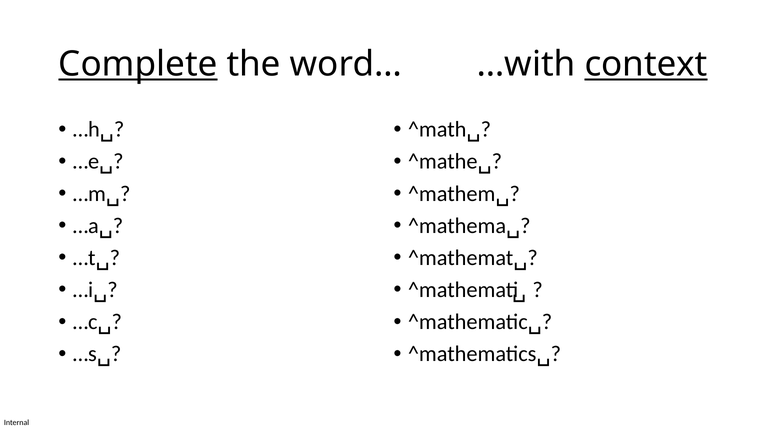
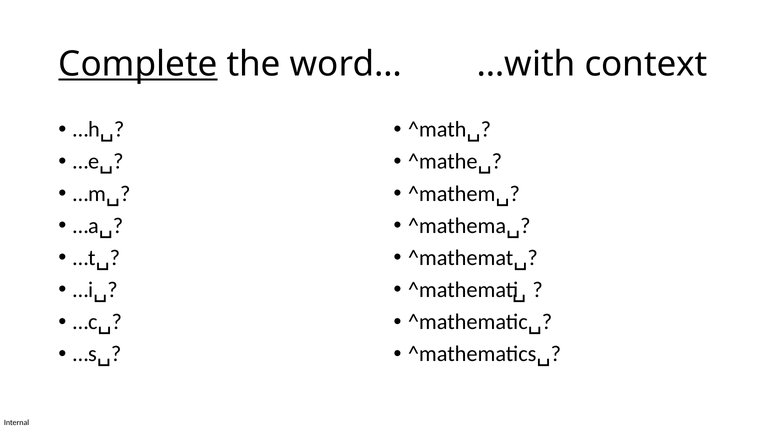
context underline: present -> none
